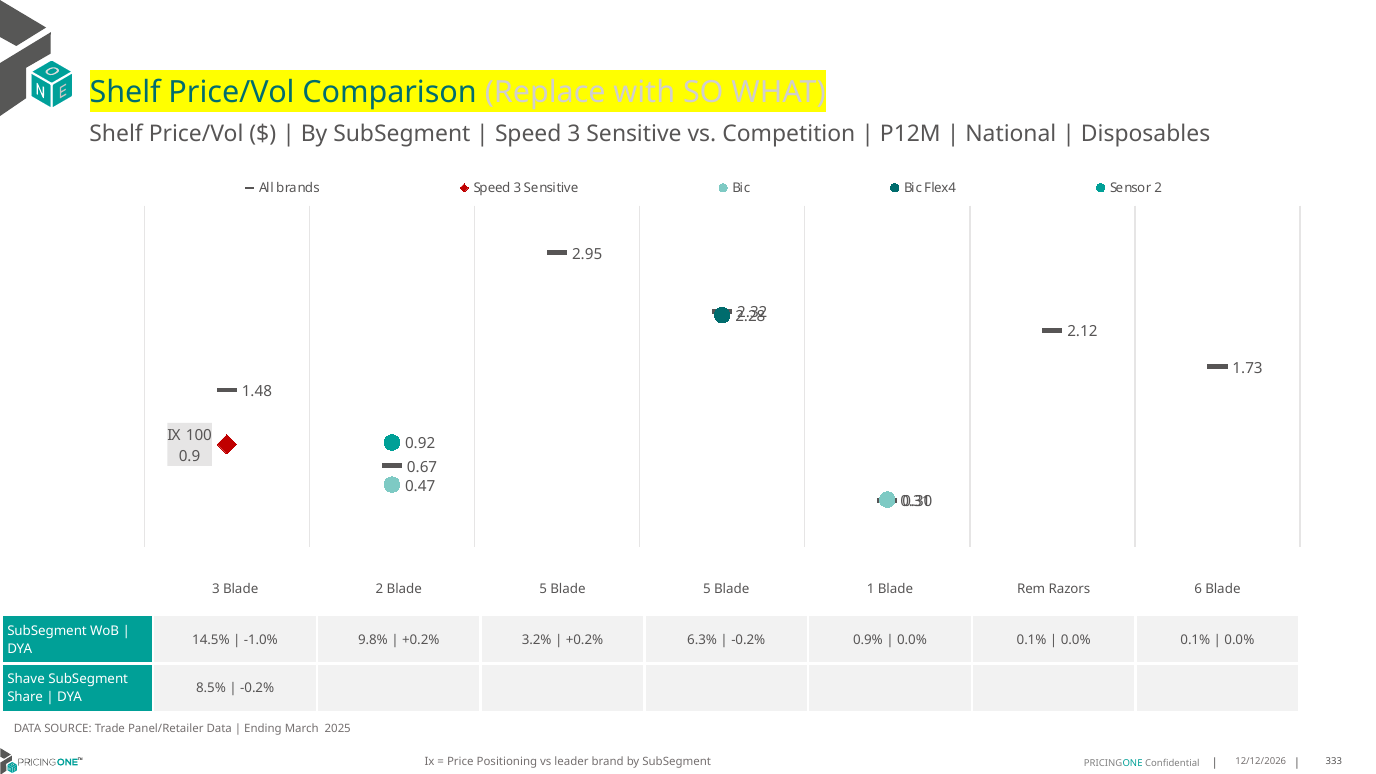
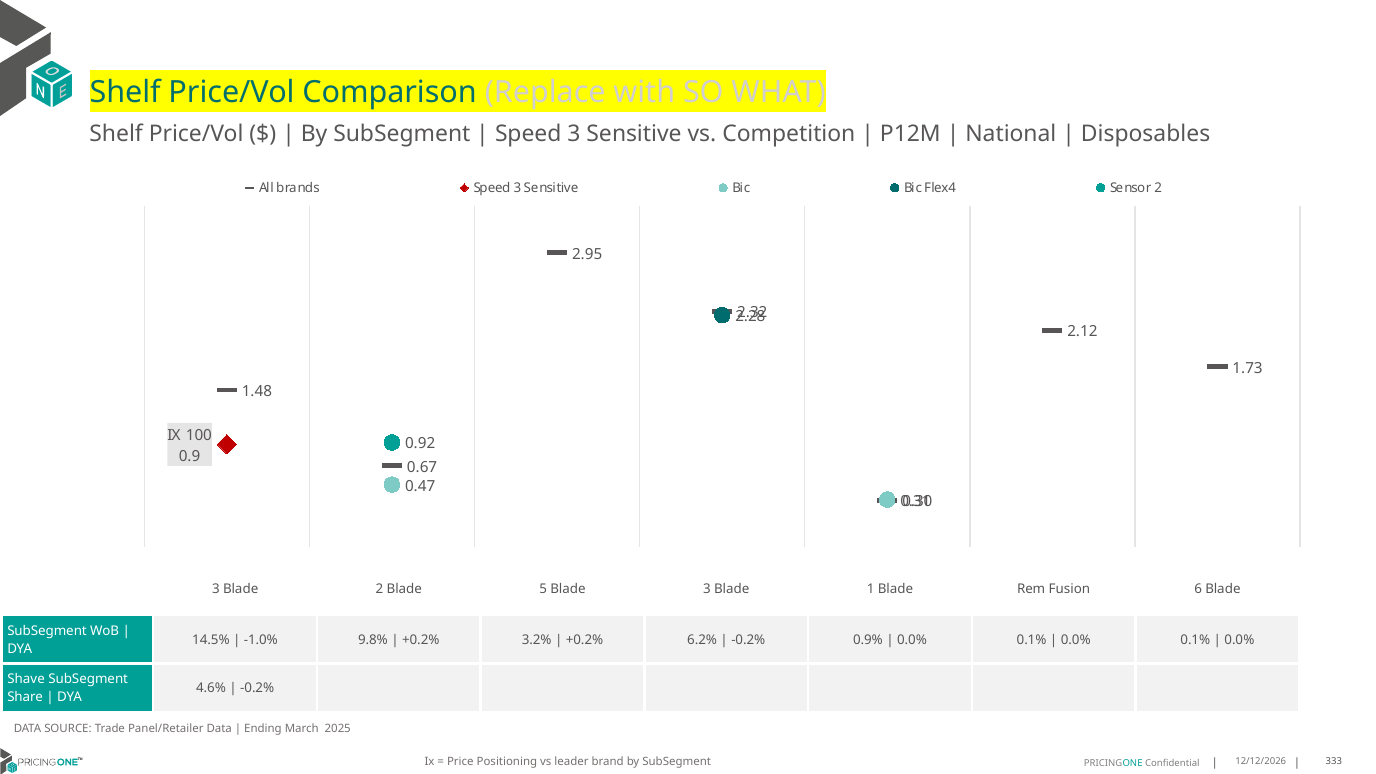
5 Blade 5: 5 -> 3
Razors: Razors -> Fusion
6.3%: 6.3% -> 6.2%
8.5%: 8.5% -> 4.6%
